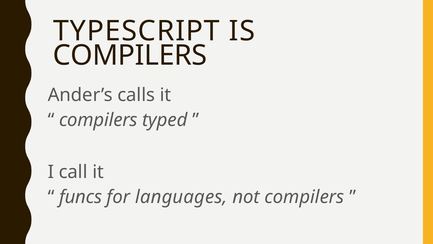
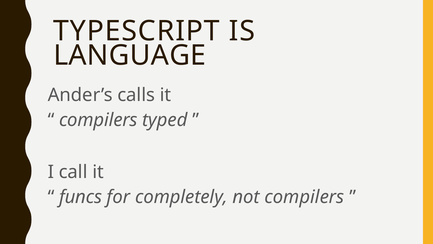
COMPILERS at (130, 55): COMPILERS -> LANGUAGE
languages: languages -> completely
